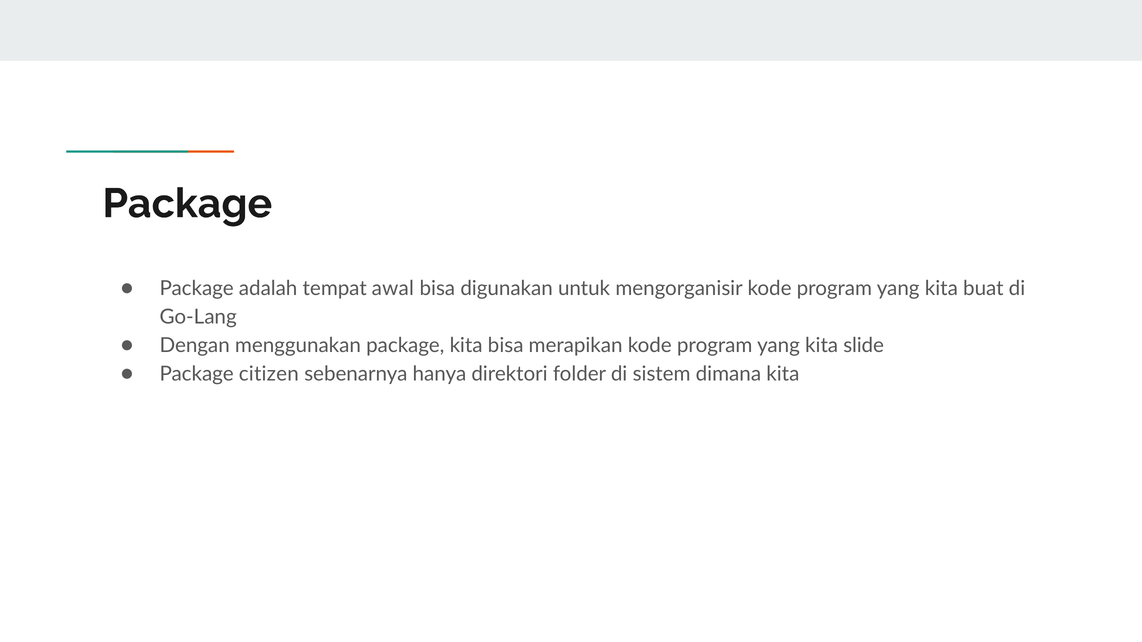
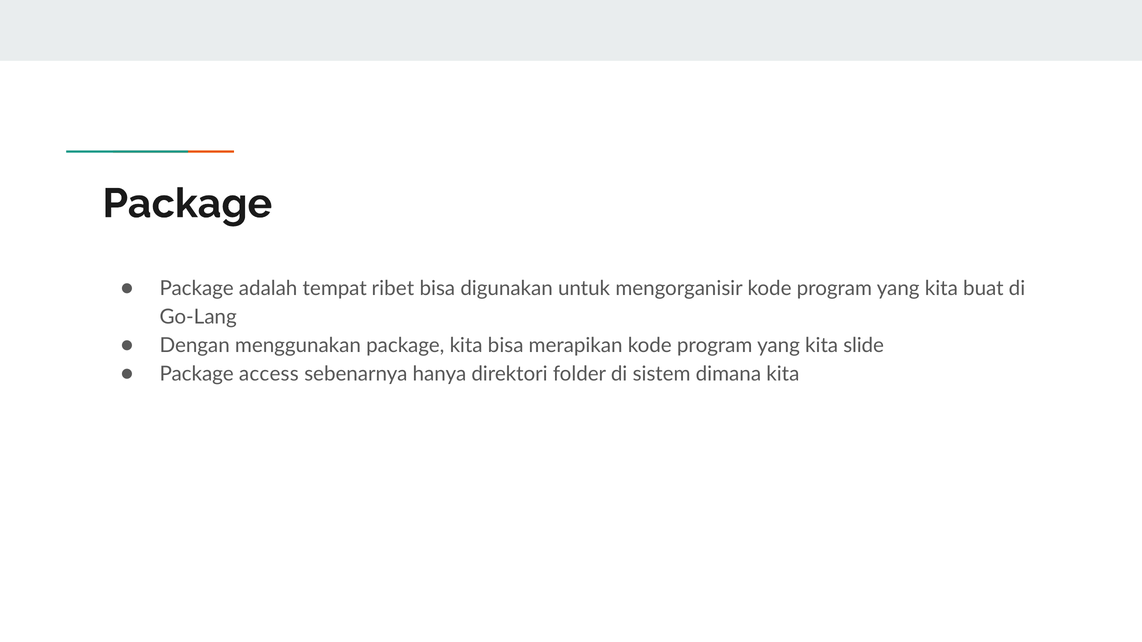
awal: awal -> ribet
citizen: citizen -> access
